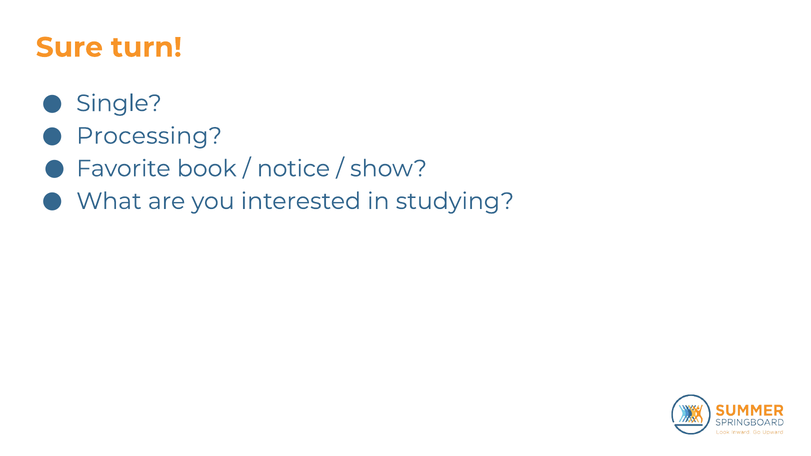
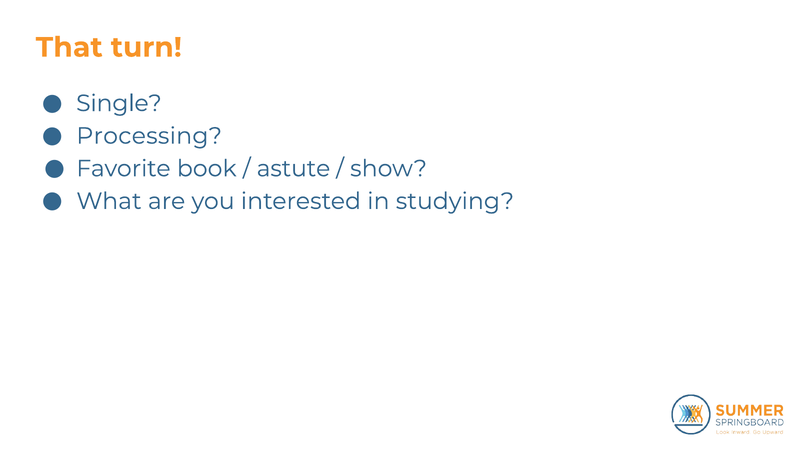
Sure: Sure -> That
notice: notice -> astute
